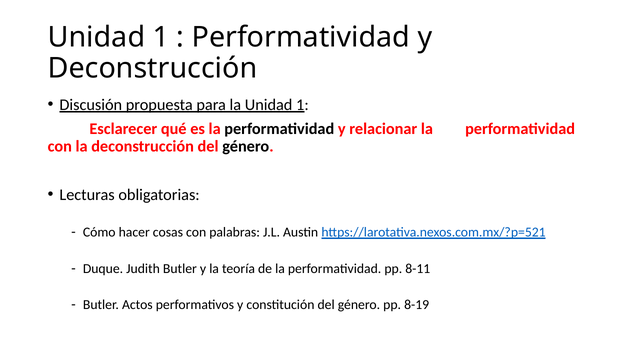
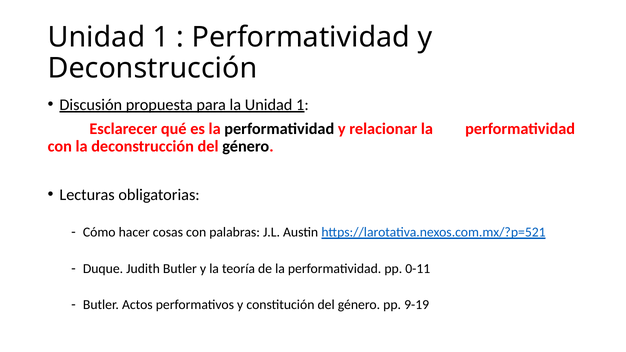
8-11: 8-11 -> 0-11
8-19: 8-19 -> 9-19
